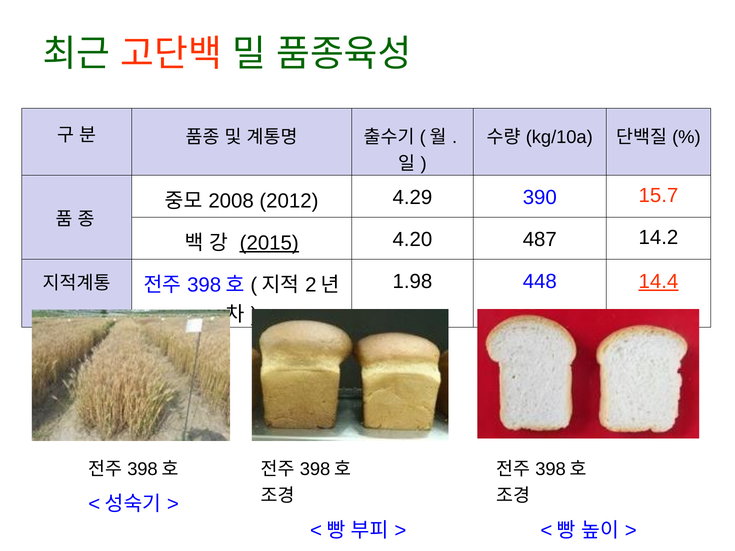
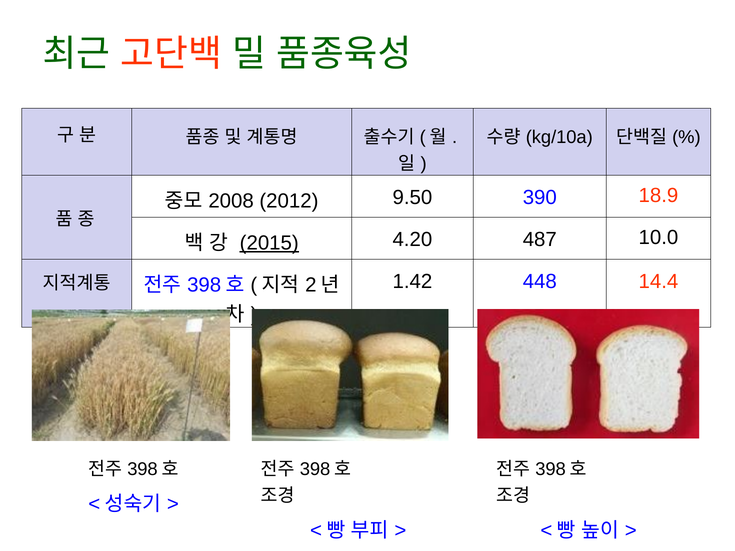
4.29: 4.29 -> 9.50
15.7: 15.7 -> 18.9
14.2: 14.2 -> 10.0
1.98: 1.98 -> 1.42
14.4 underline: present -> none
